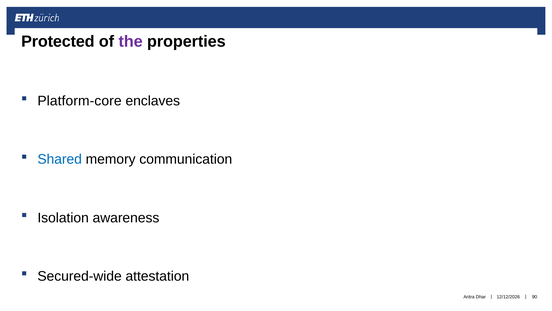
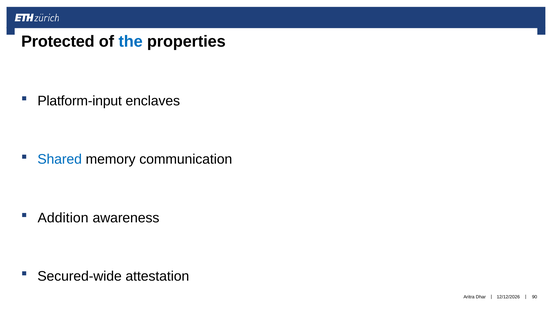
the colour: purple -> blue
Platform-core: Platform-core -> Platform-input
Isolation: Isolation -> Addition
